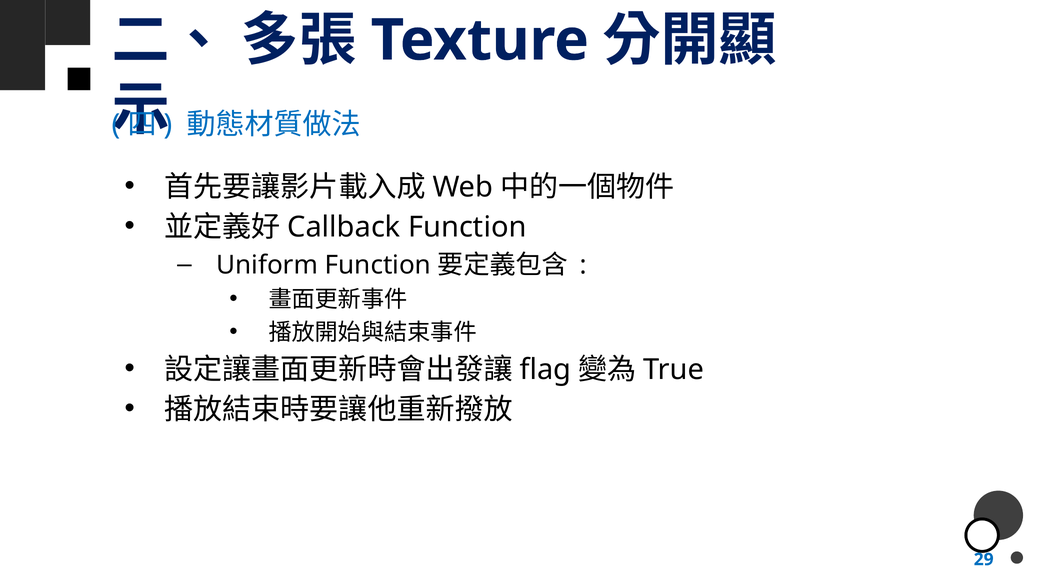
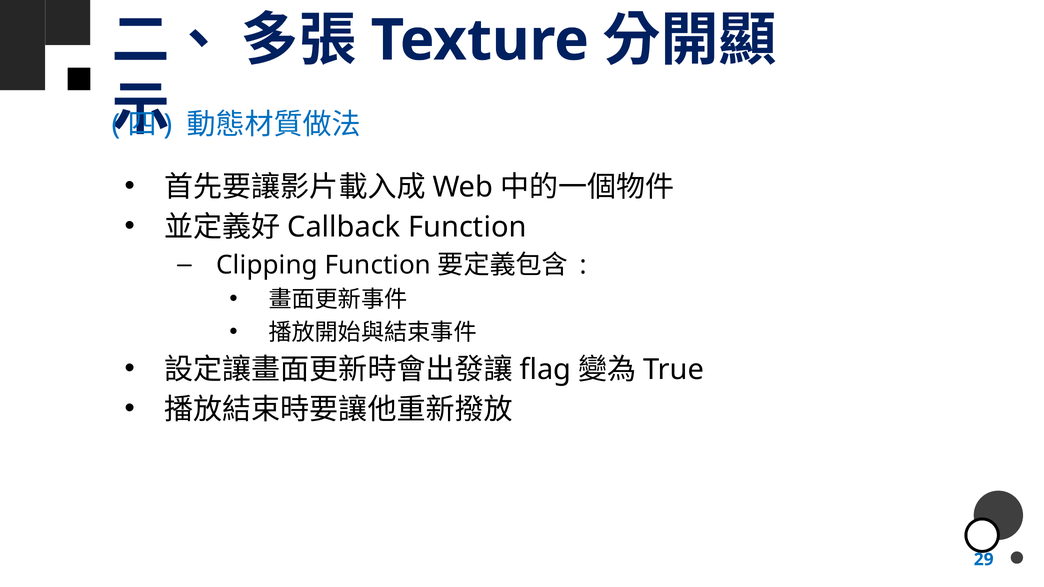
Uniform: Uniform -> Clipping
